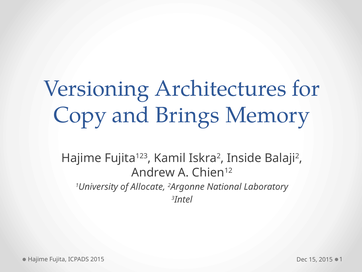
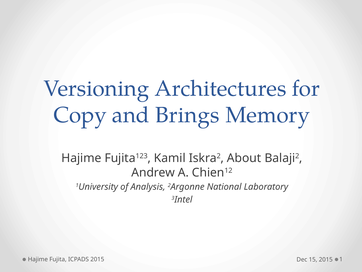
Inside: Inside -> About
Allocate: Allocate -> Analysis
